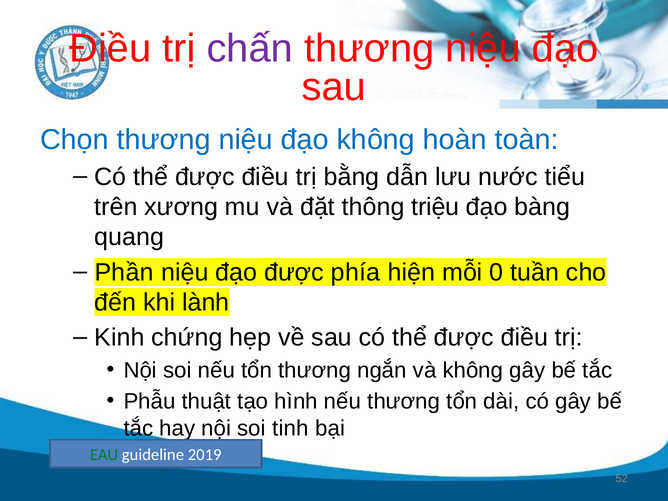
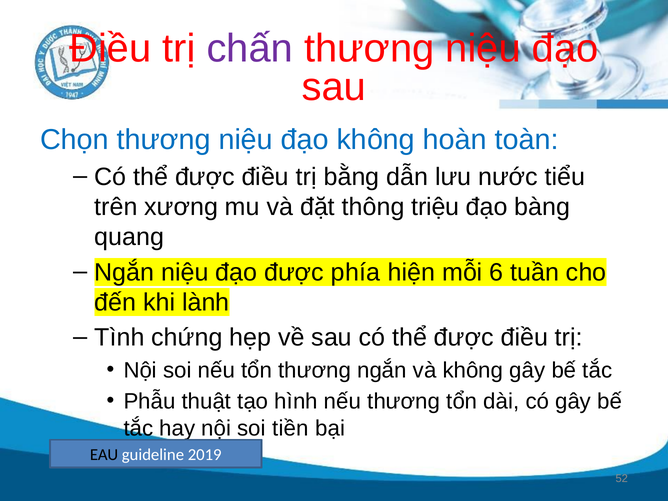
Phần at (124, 272): Phần -> Ngắn
0: 0 -> 6
Kinh: Kinh -> Tình
tinh: tinh -> tiền
EAU colour: green -> black
